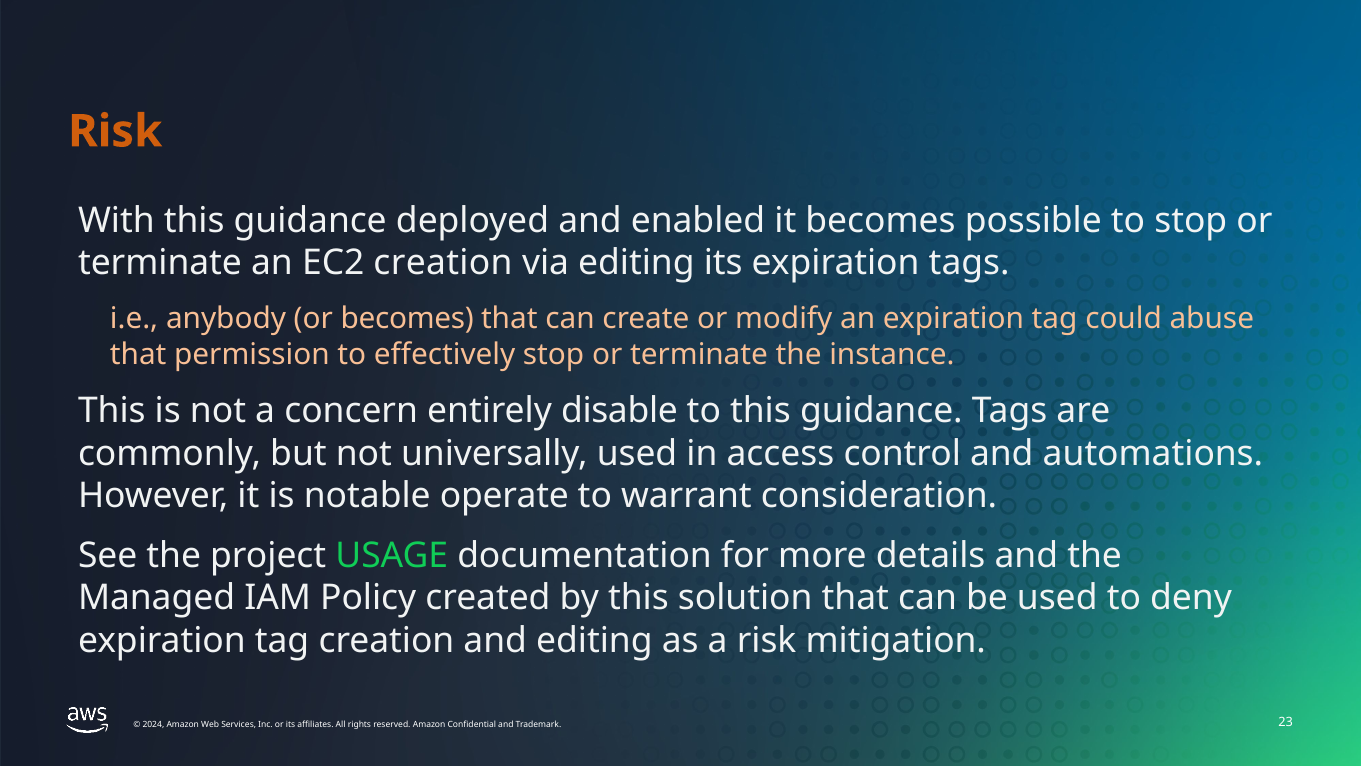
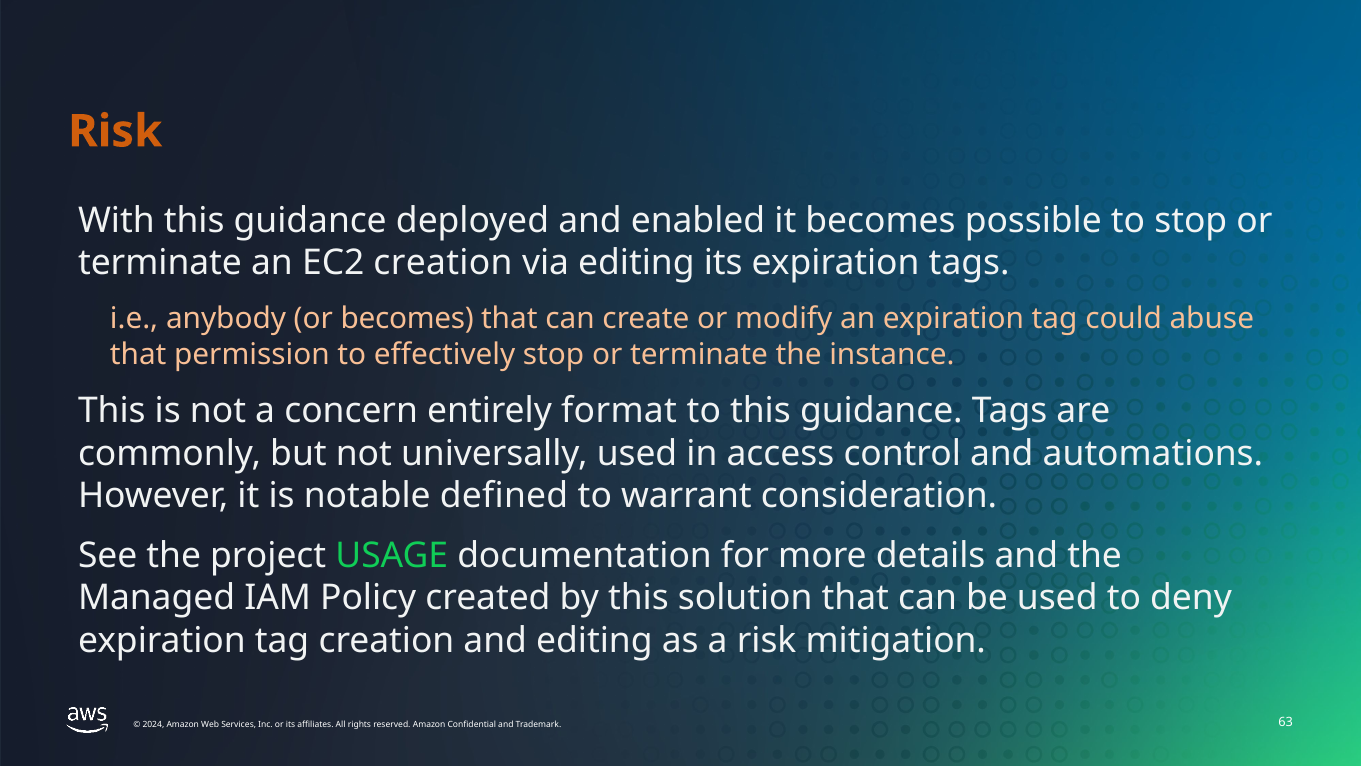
disable: disable -> format
operate: operate -> defined
23: 23 -> 63
